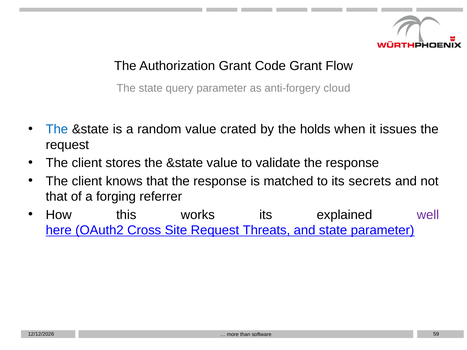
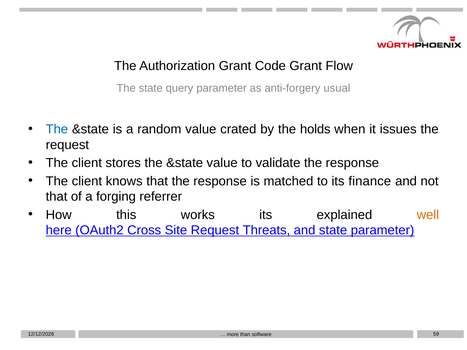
cloud: cloud -> usual
secrets: secrets -> finance
well colour: purple -> orange
